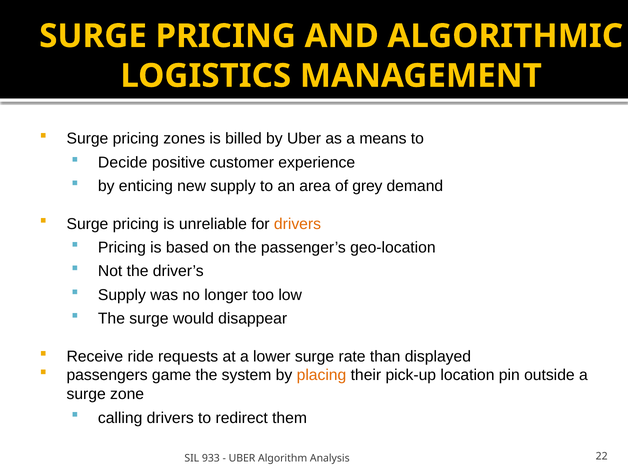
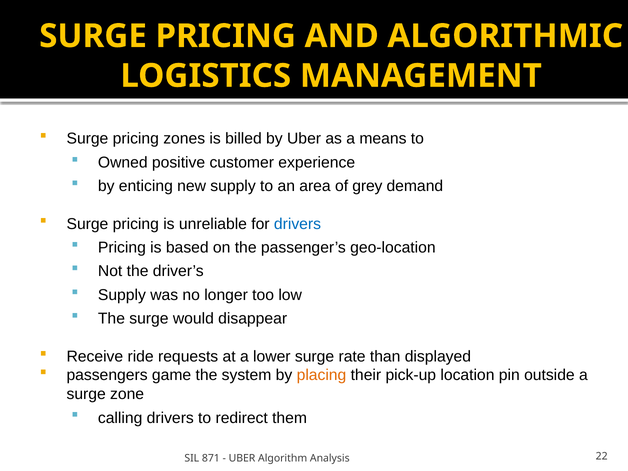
Decide: Decide -> Owned
drivers at (298, 224) colour: orange -> blue
933: 933 -> 871
